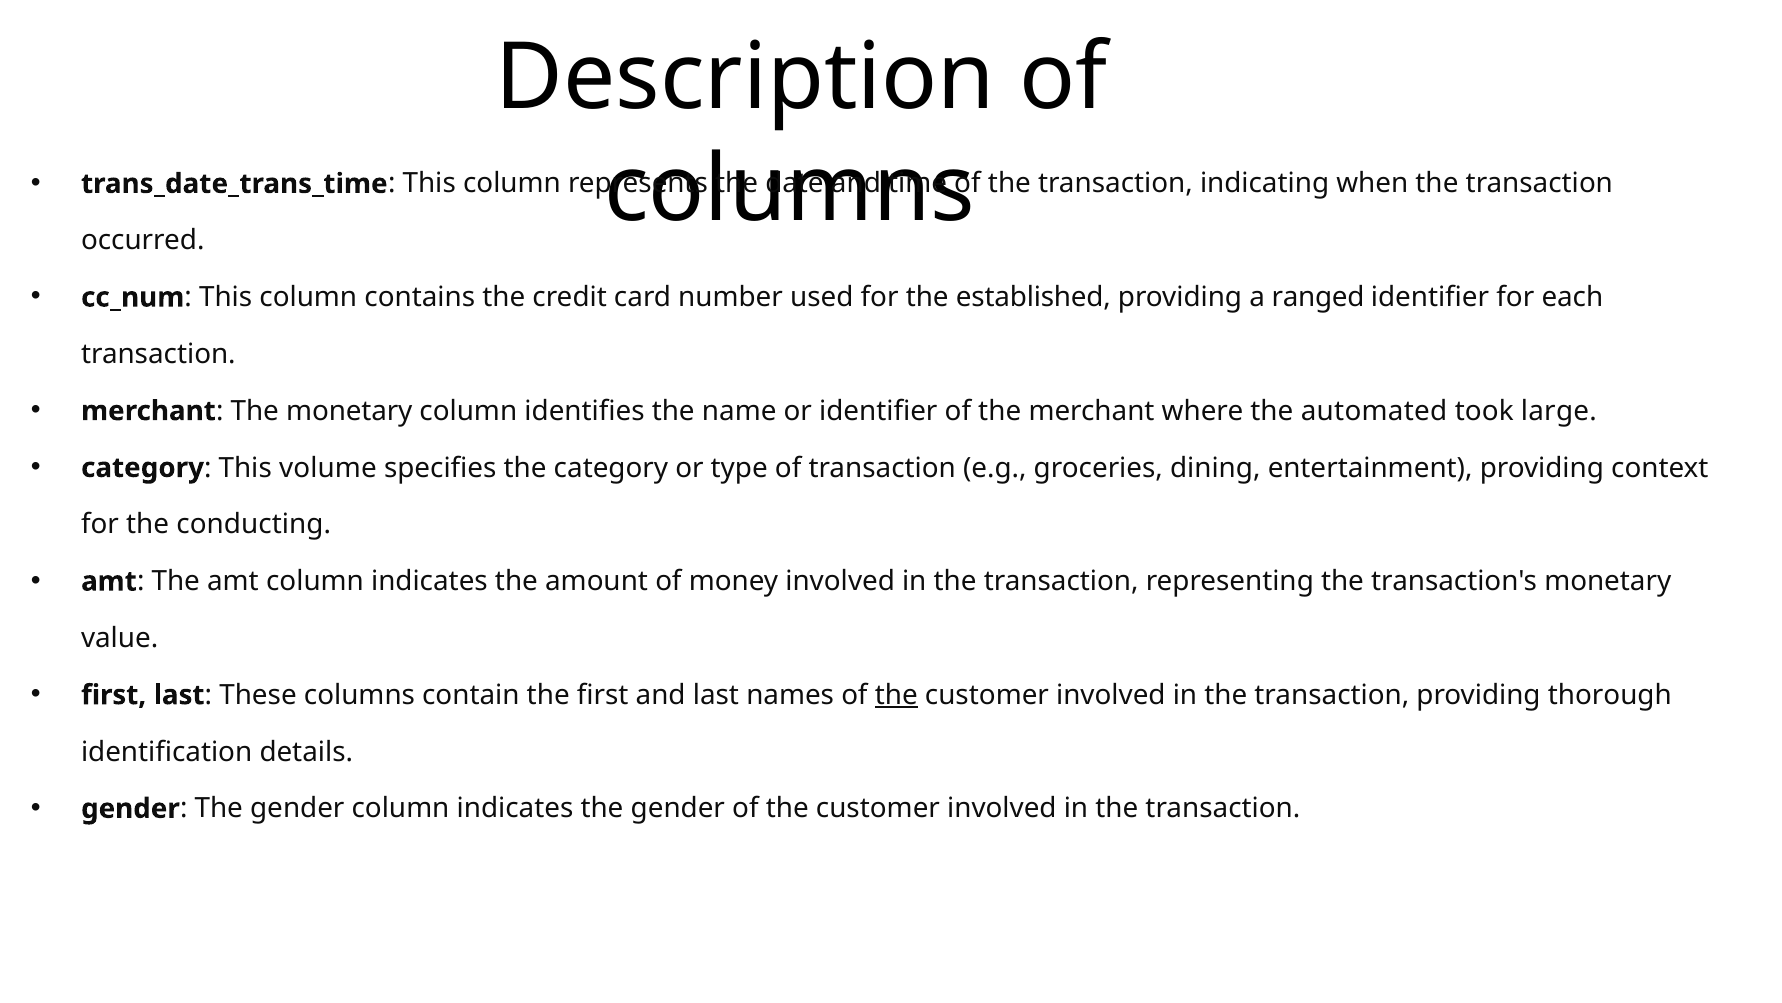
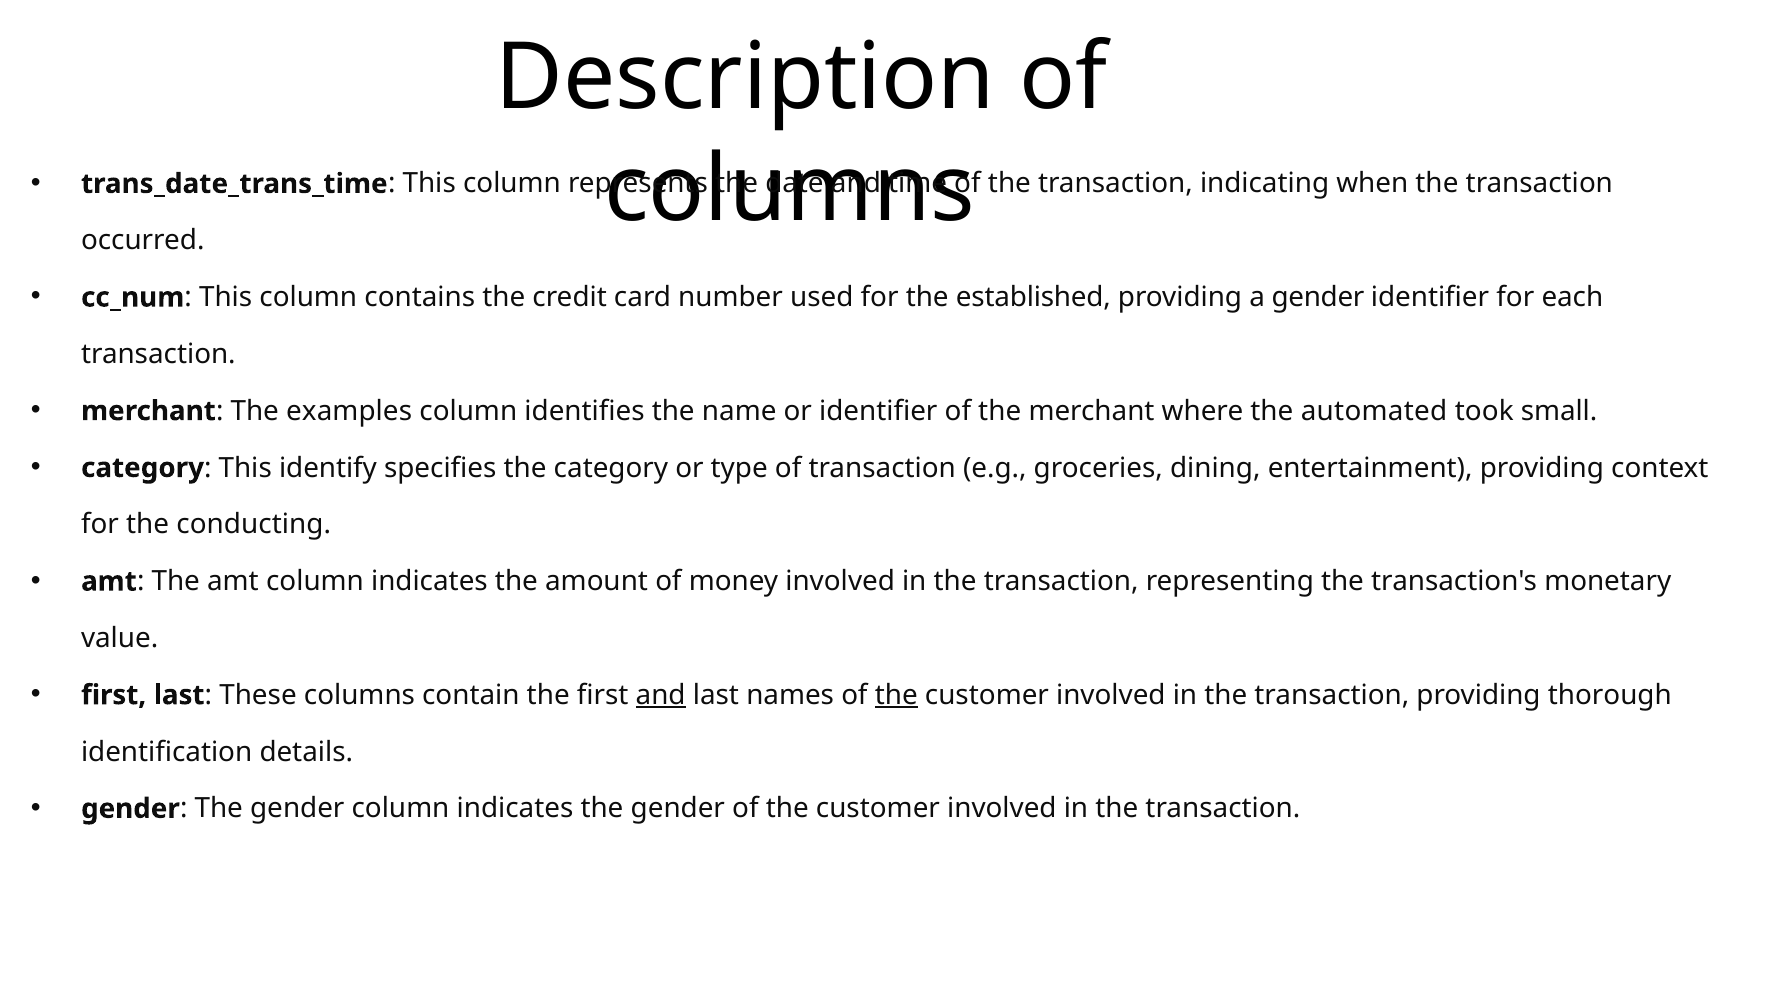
a ranged: ranged -> gender
The monetary: monetary -> examples
large: large -> small
volume: volume -> identify
and at (661, 695) underline: none -> present
